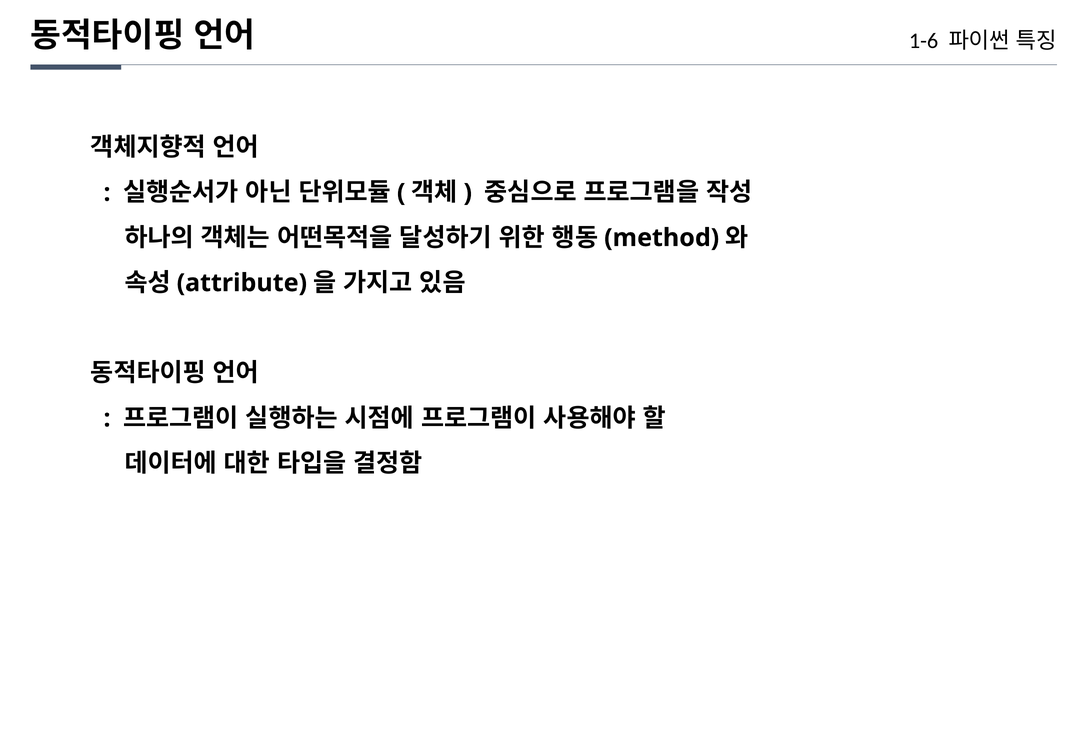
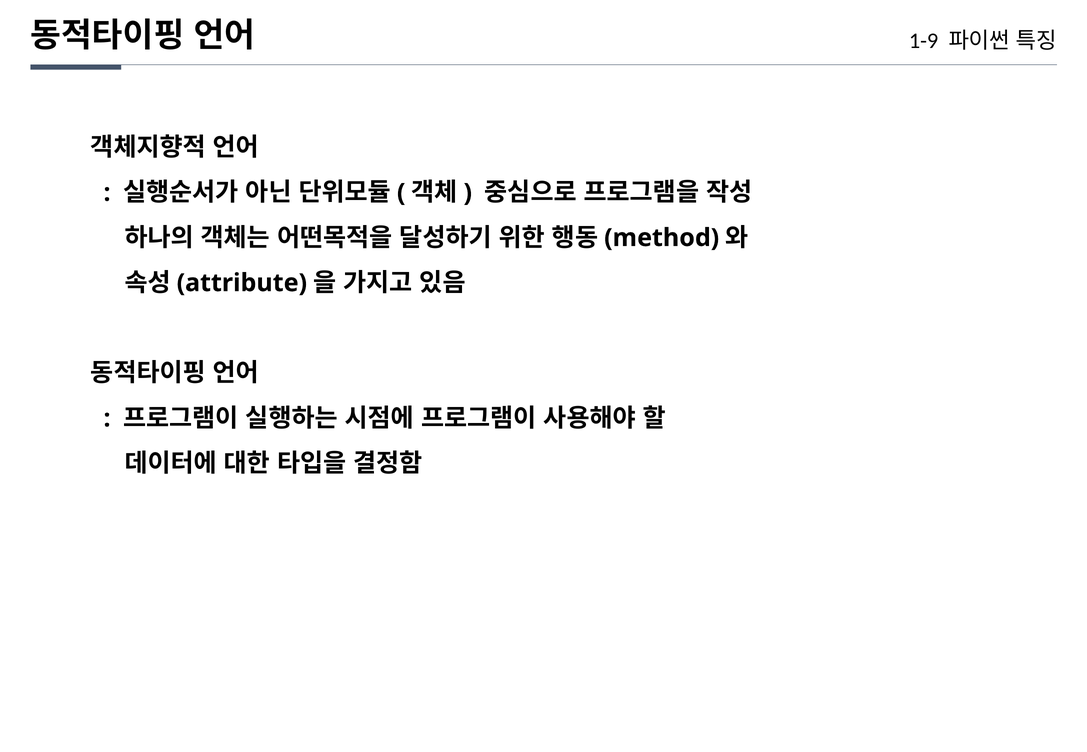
1-6: 1-6 -> 1-9
